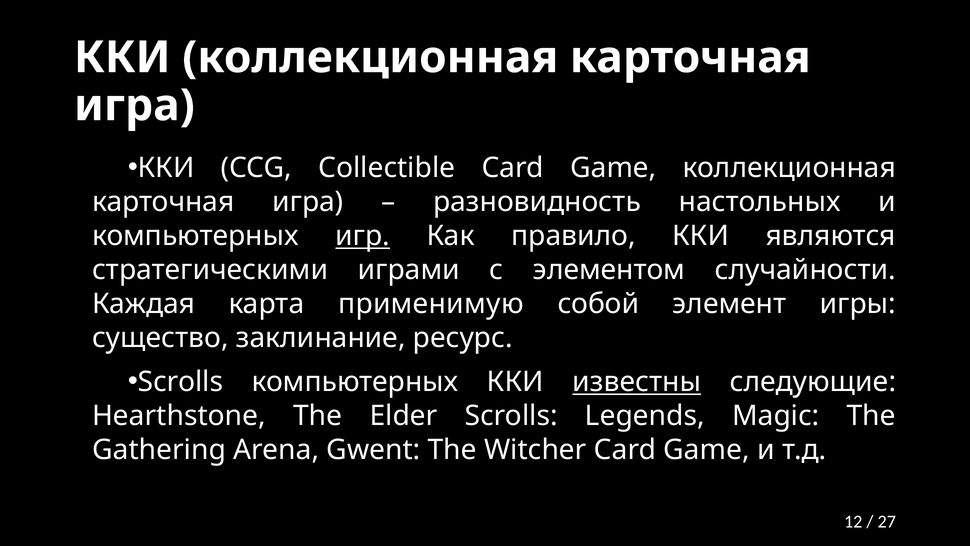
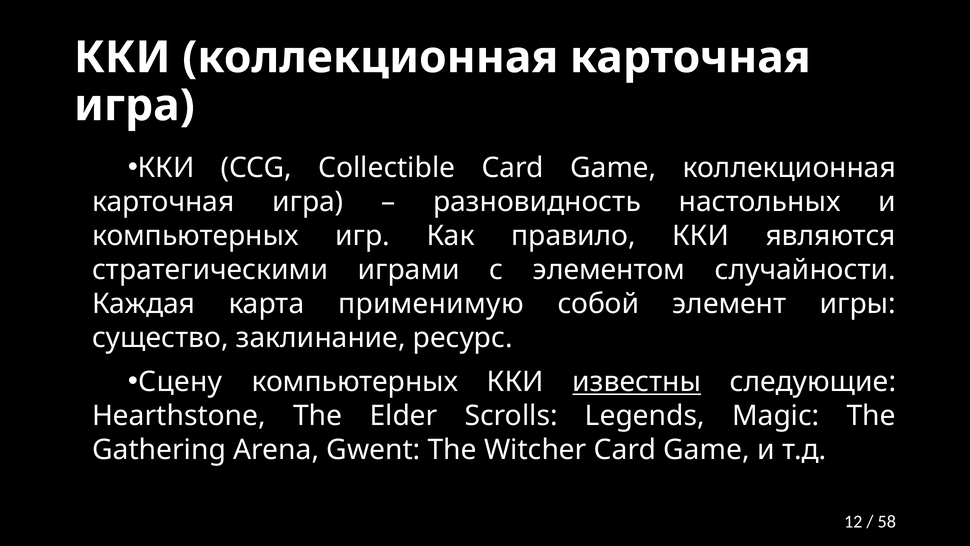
игр underline: present -> none
Scrolls at (180, 382): Scrolls -> Сцену
27: 27 -> 58
